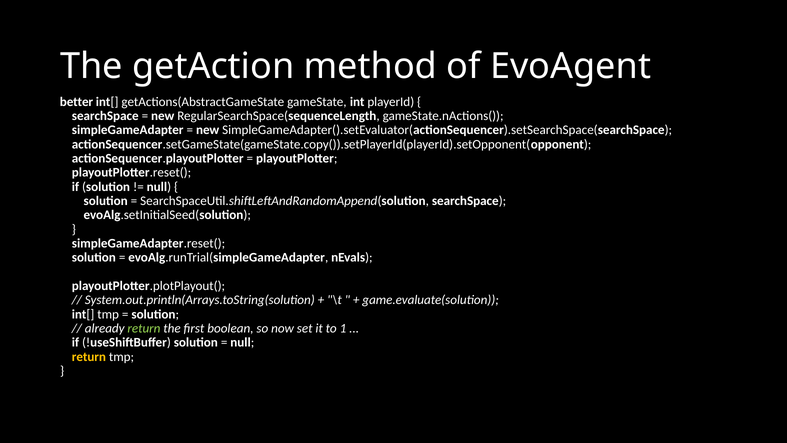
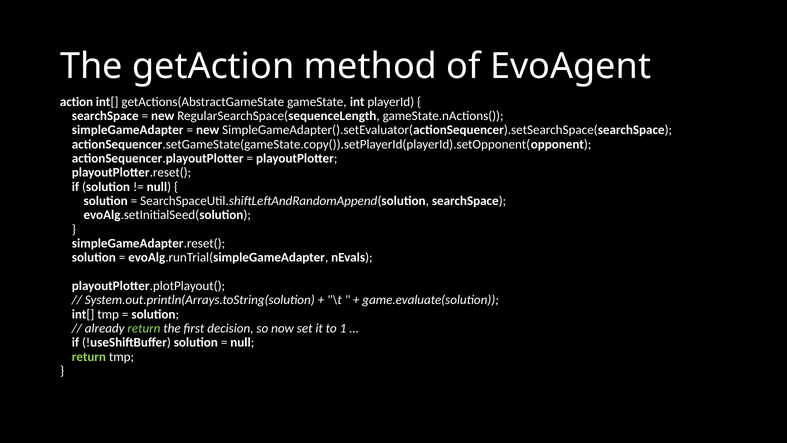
better: better -> action
boolean: boolean -> decision
return at (89, 356) colour: yellow -> light green
